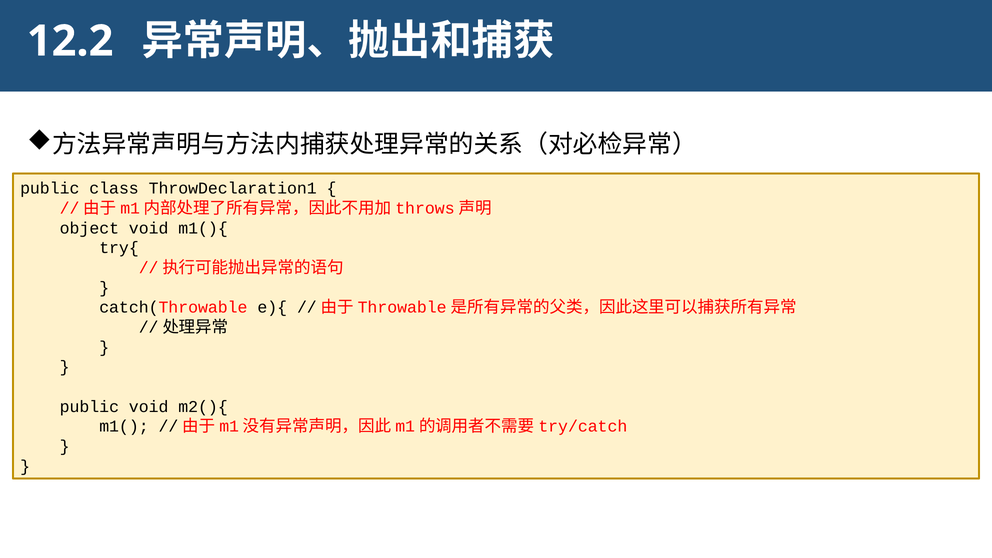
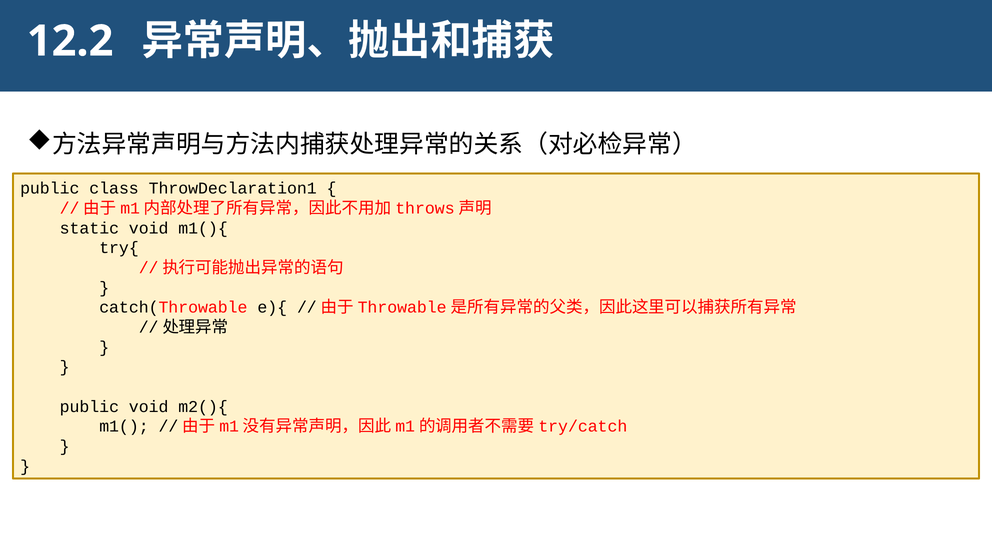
object: object -> static
